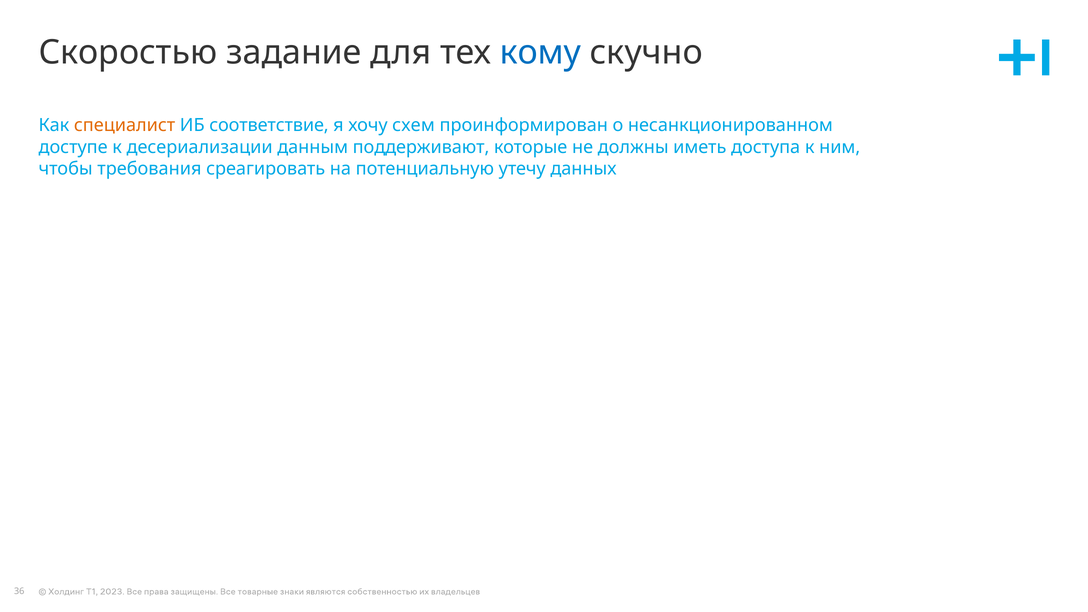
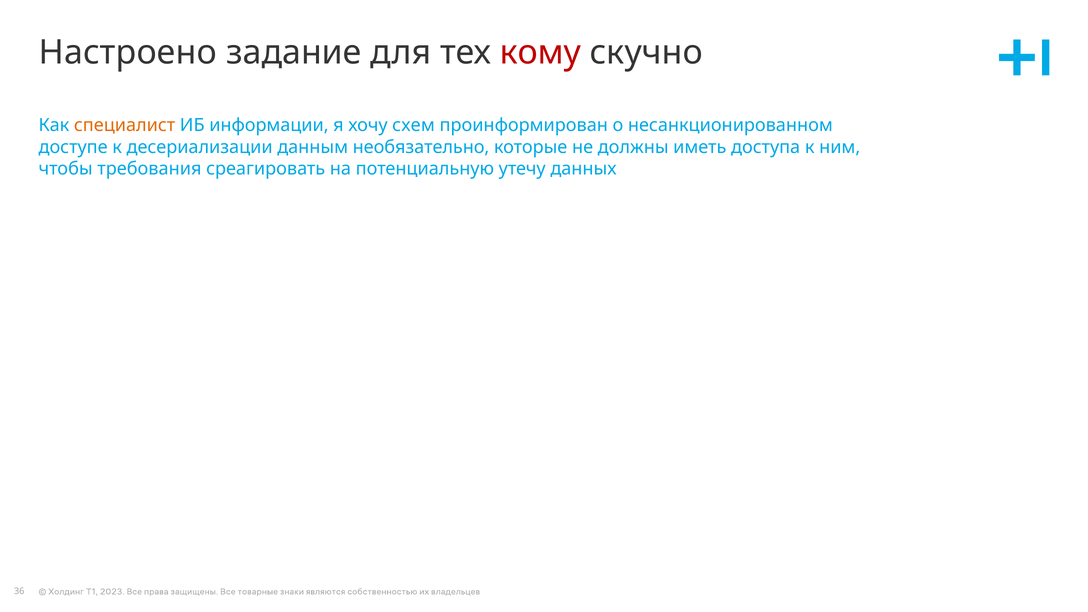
Скоростью: Скоростью -> Настроено
кому colour: blue -> red
соответствие: соответствие -> информации
поддерживают: поддерживают -> необязательно
